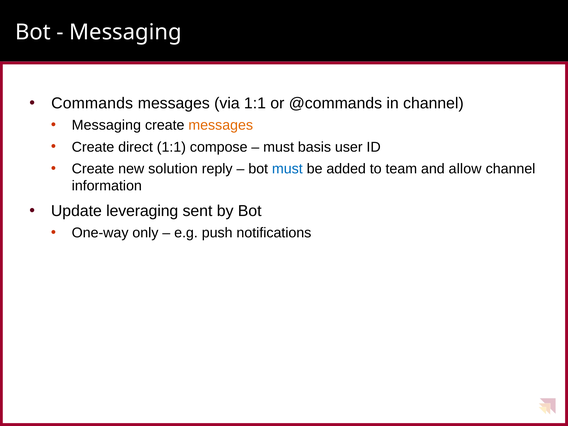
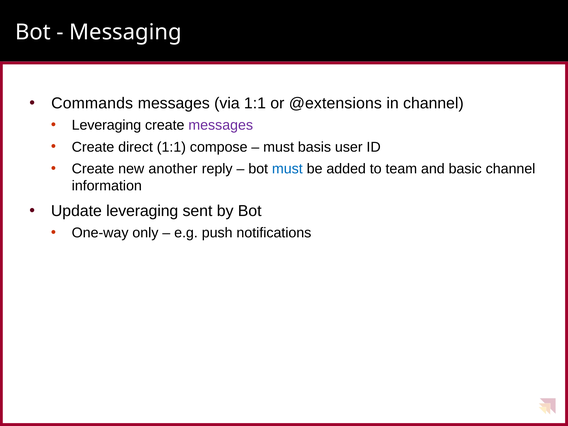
@commands: @commands -> @extensions
Messaging at (106, 125): Messaging -> Leveraging
messages at (221, 125) colour: orange -> purple
solution: solution -> another
allow: allow -> basic
